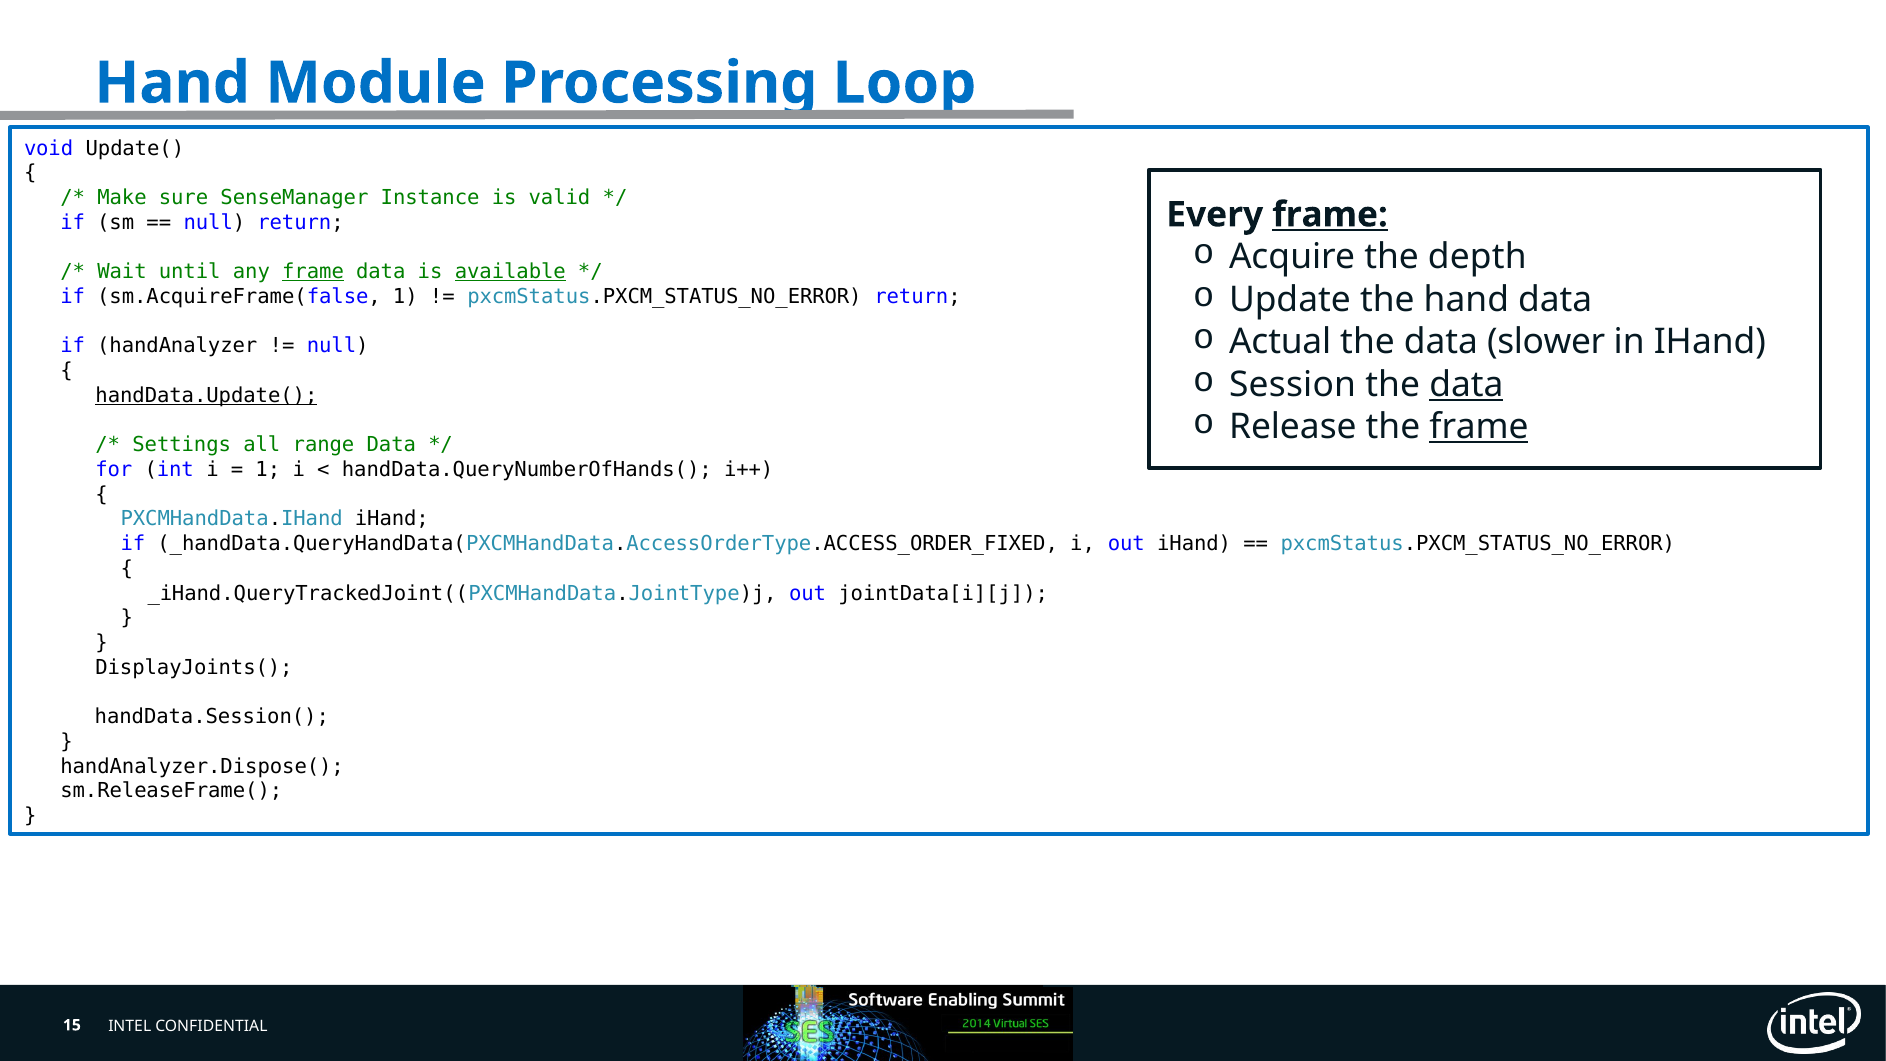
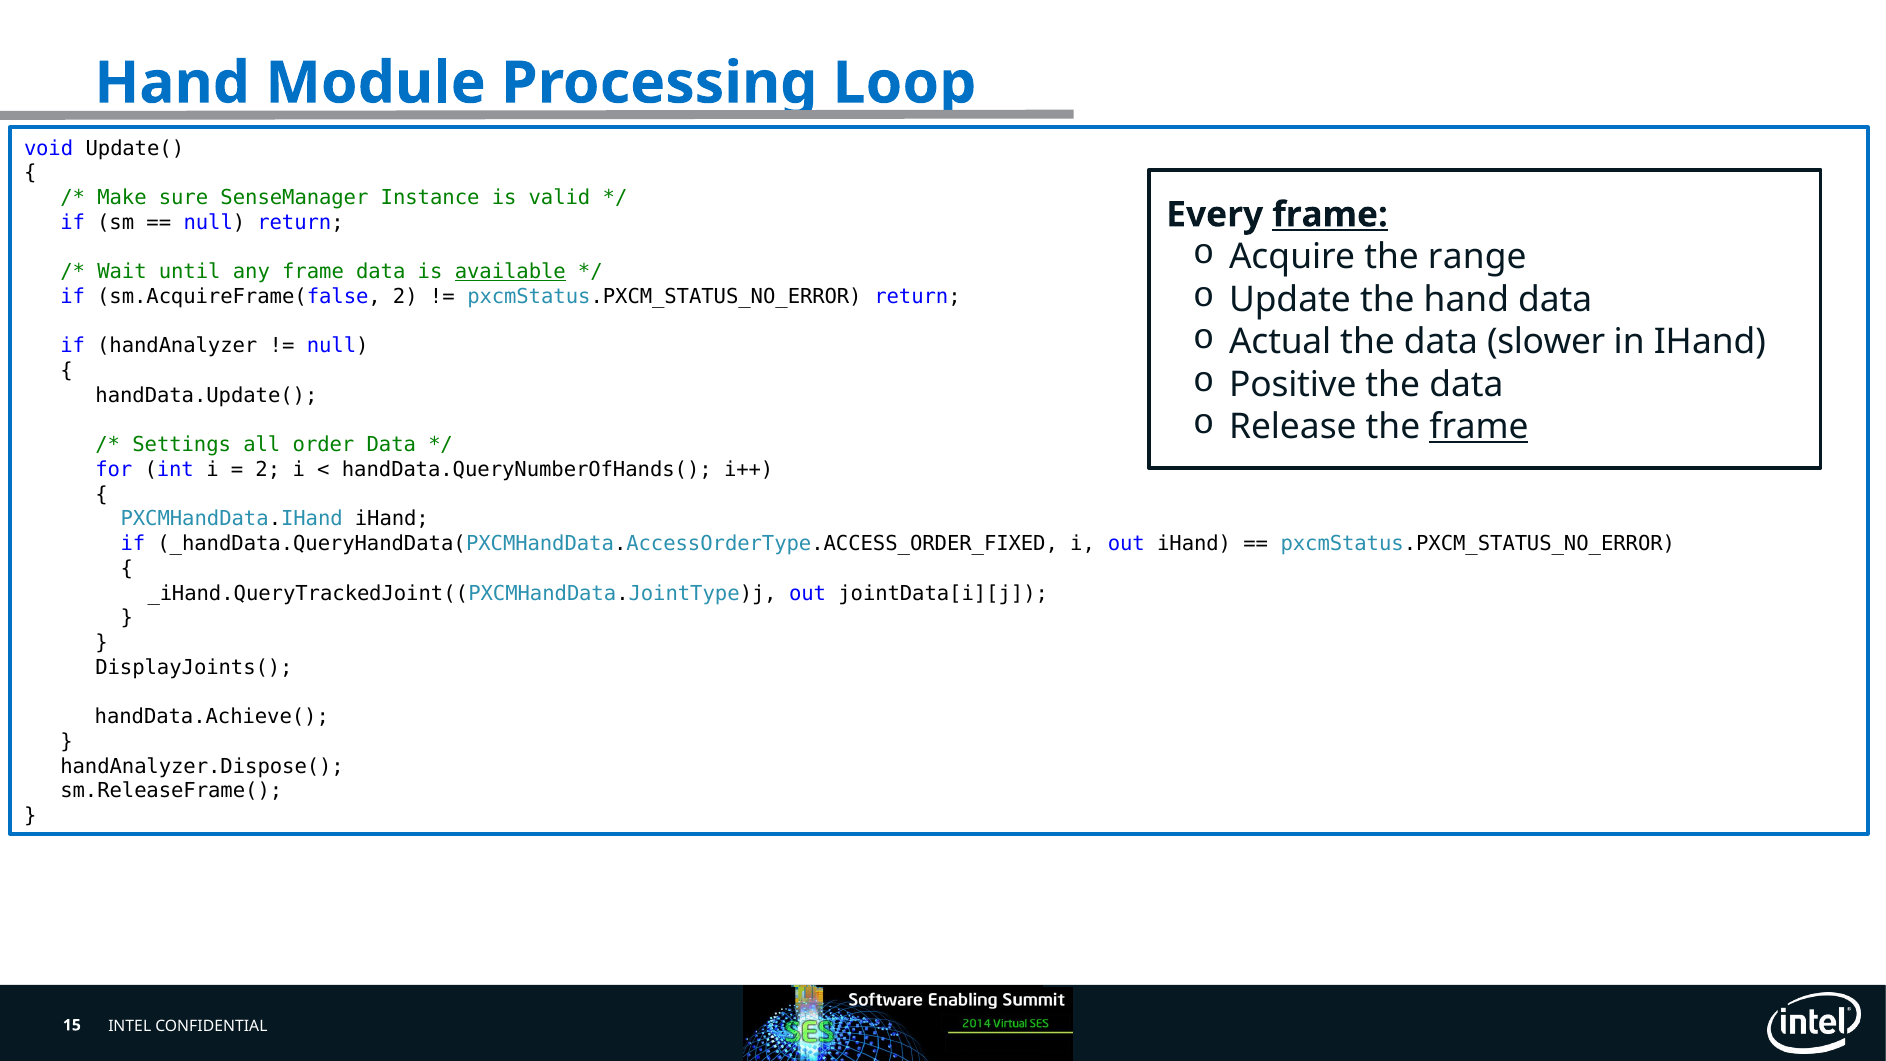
depth: depth -> range
frame at (313, 272) underline: present -> none
sm.AcquireFrame(false 1: 1 -> 2
Session: Session -> Positive
data at (1466, 384) underline: present -> none
handData.Update( underline: present -> none
range: range -> order
1 at (268, 470): 1 -> 2
handData.Session(: handData.Session( -> handData.Achieve(
